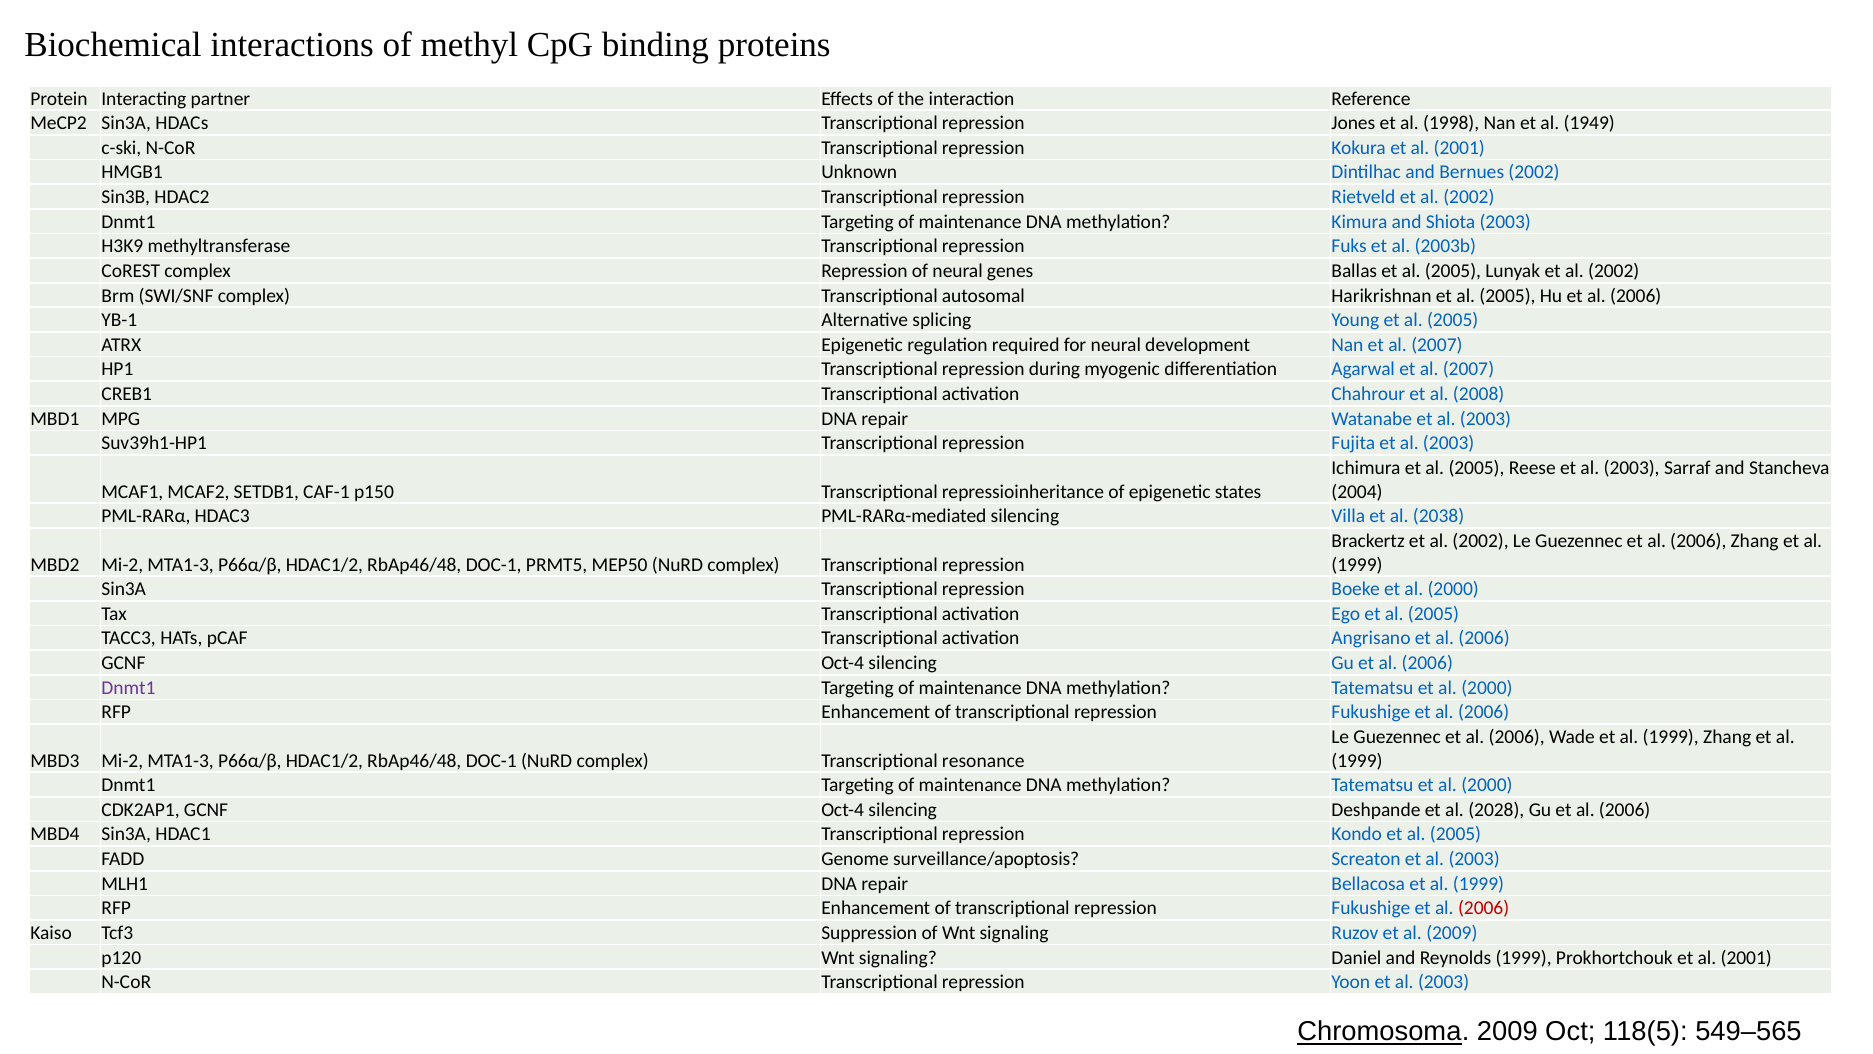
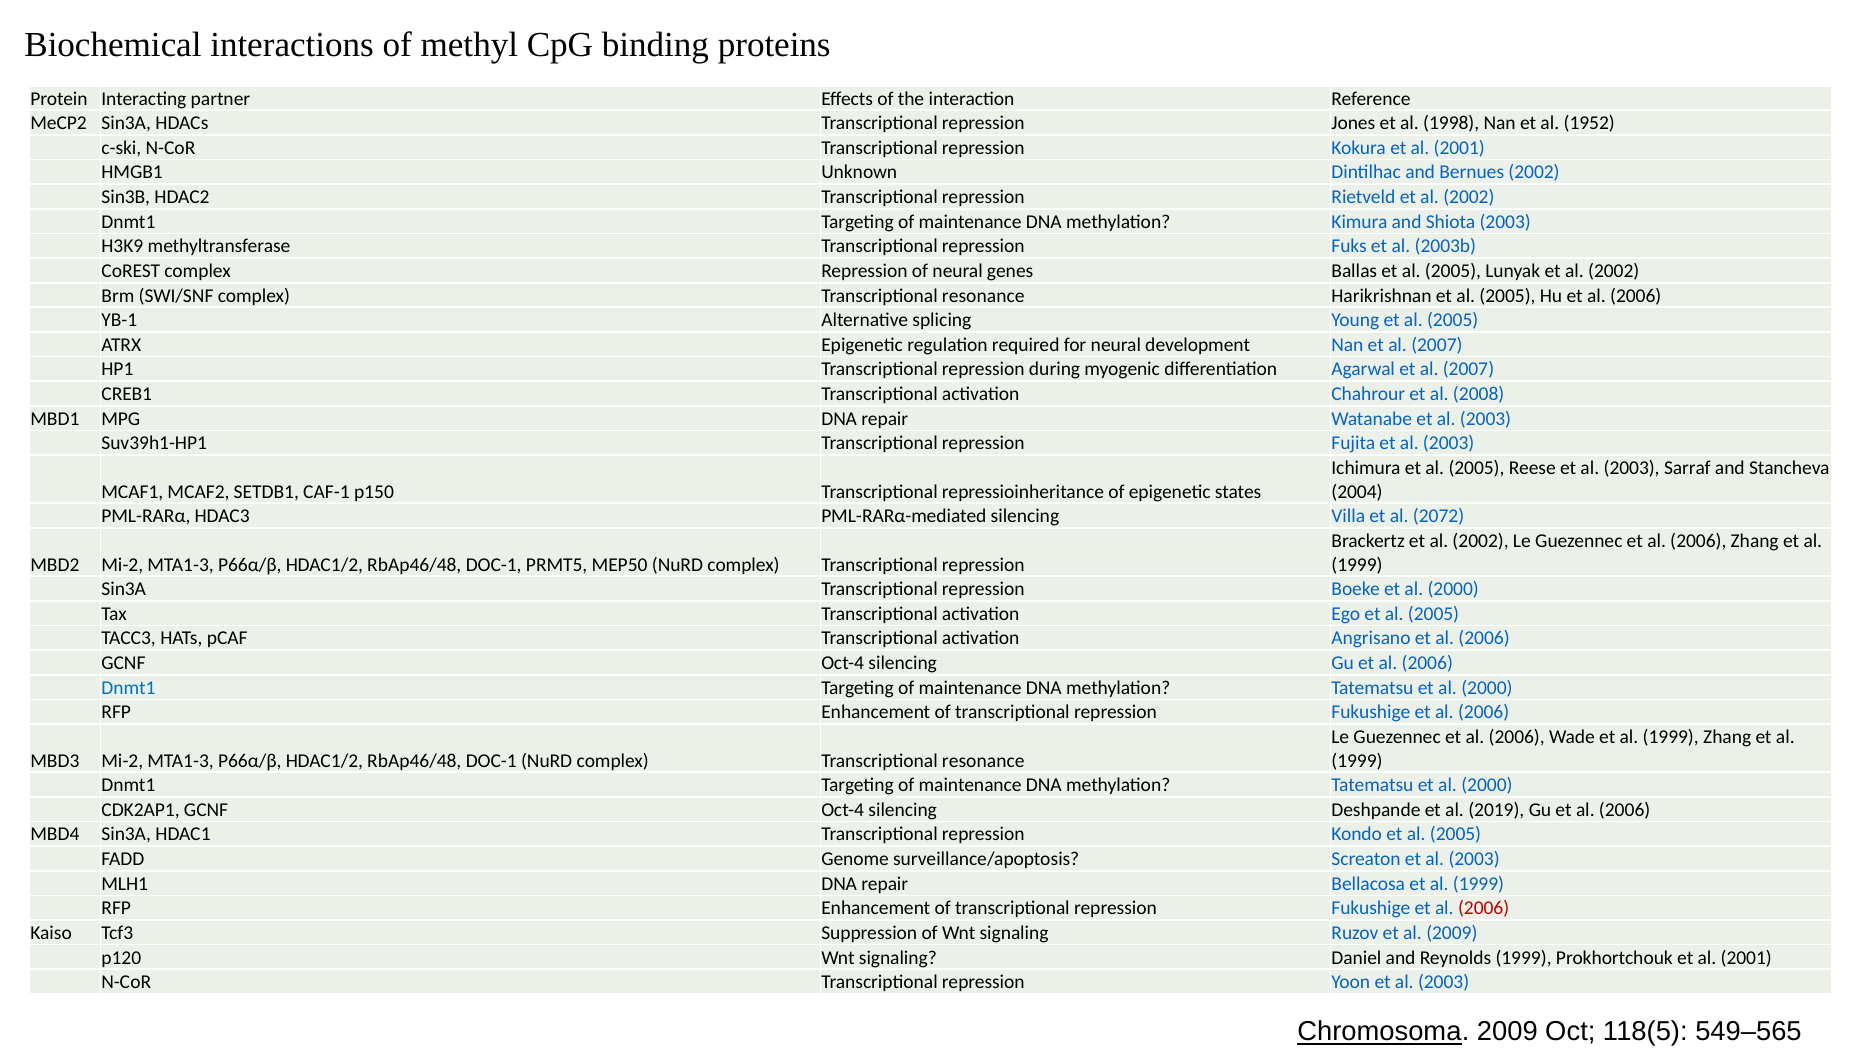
1949: 1949 -> 1952
SWI/SNF complex Transcriptional autosomal: autosomal -> resonance
2038: 2038 -> 2072
Dnmt1 at (128, 687) colour: purple -> blue
2028: 2028 -> 2019
